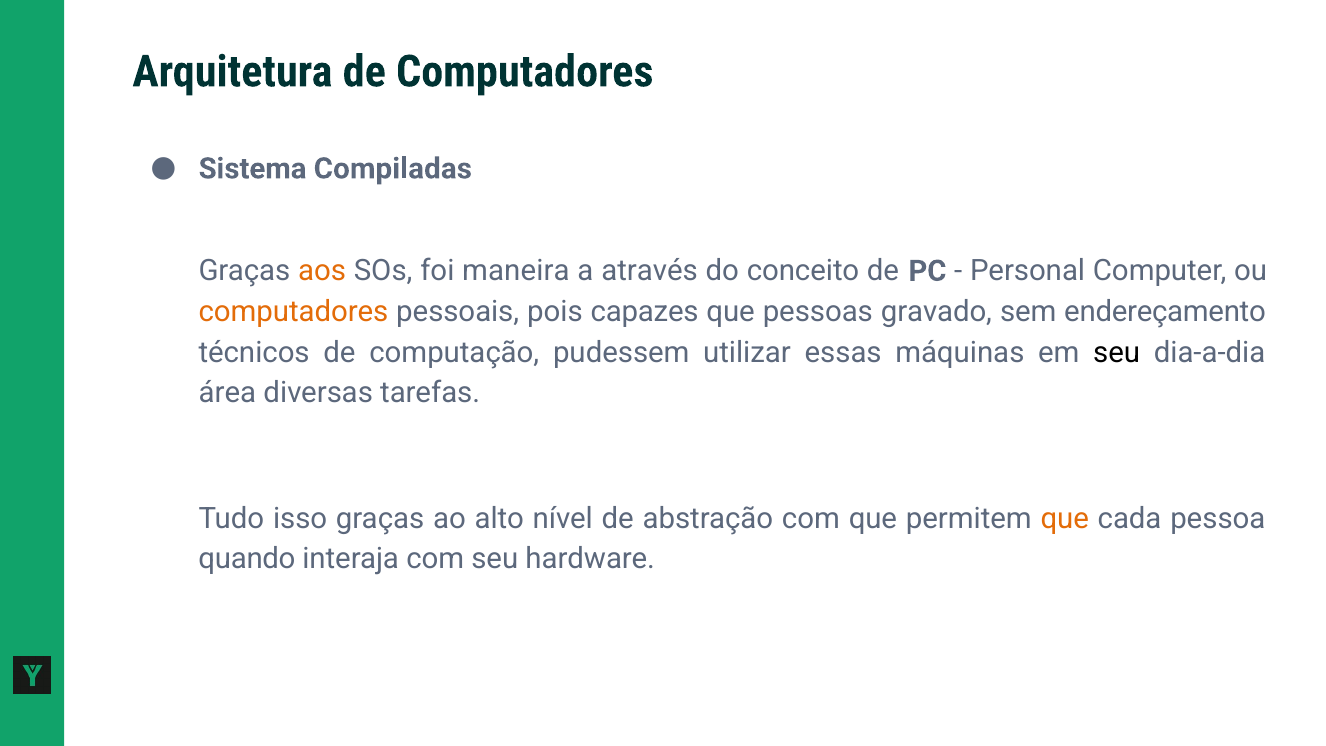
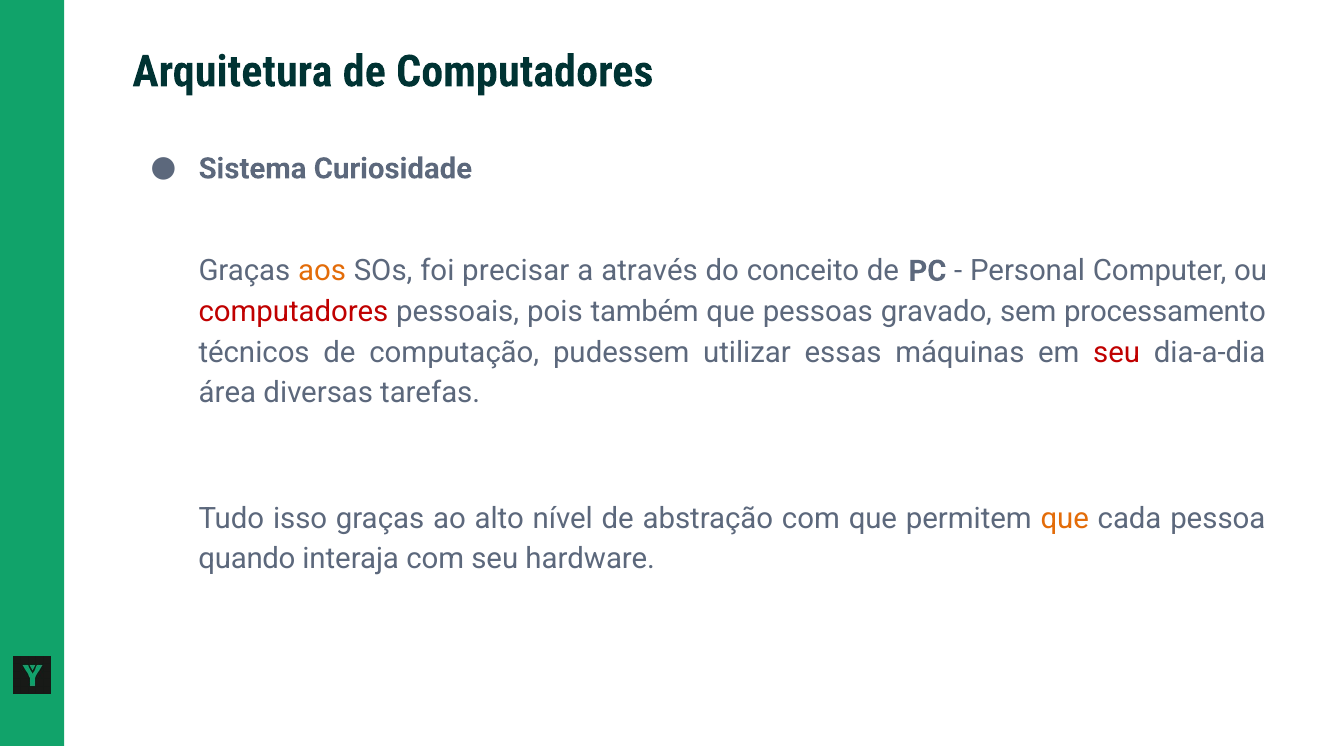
Compiladas: Compiladas -> Curiosidade
maneira: maneira -> precisar
computadores at (293, 312) colour: orange -> red
capazes: capazes -> também
endereçamento: endereçamento -> processamento
seu at (1117, 352) colour: black -> red
